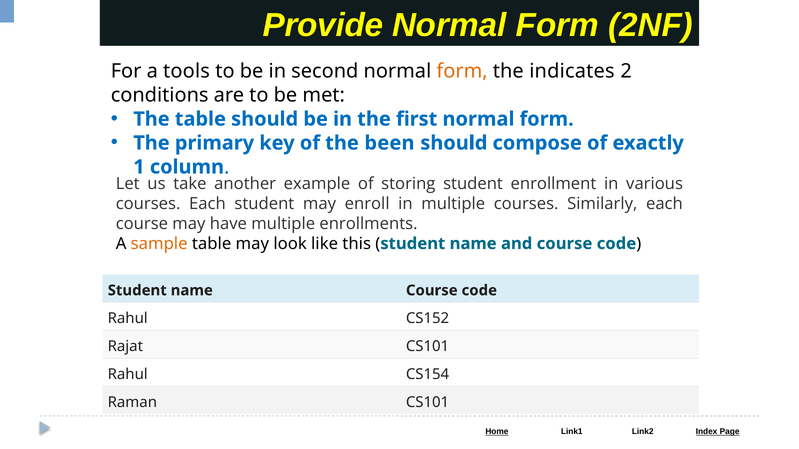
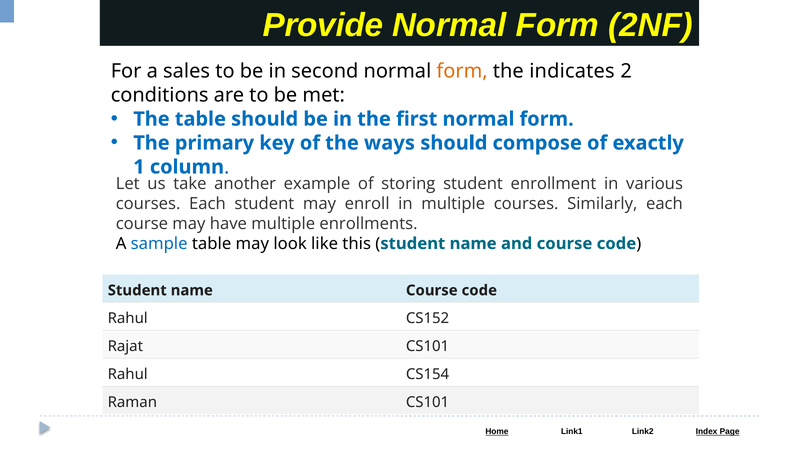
tools: tools -> sales
been: been -> ways
sample colour: orange -> blue
